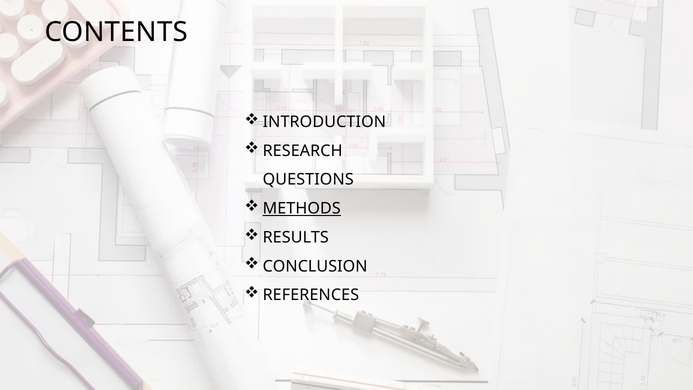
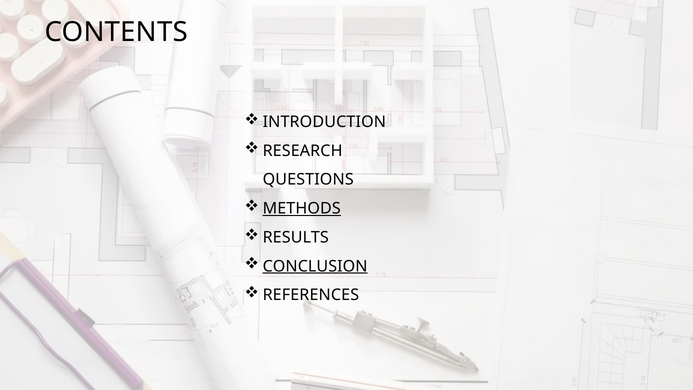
CONCLUSION underline: none -> present
